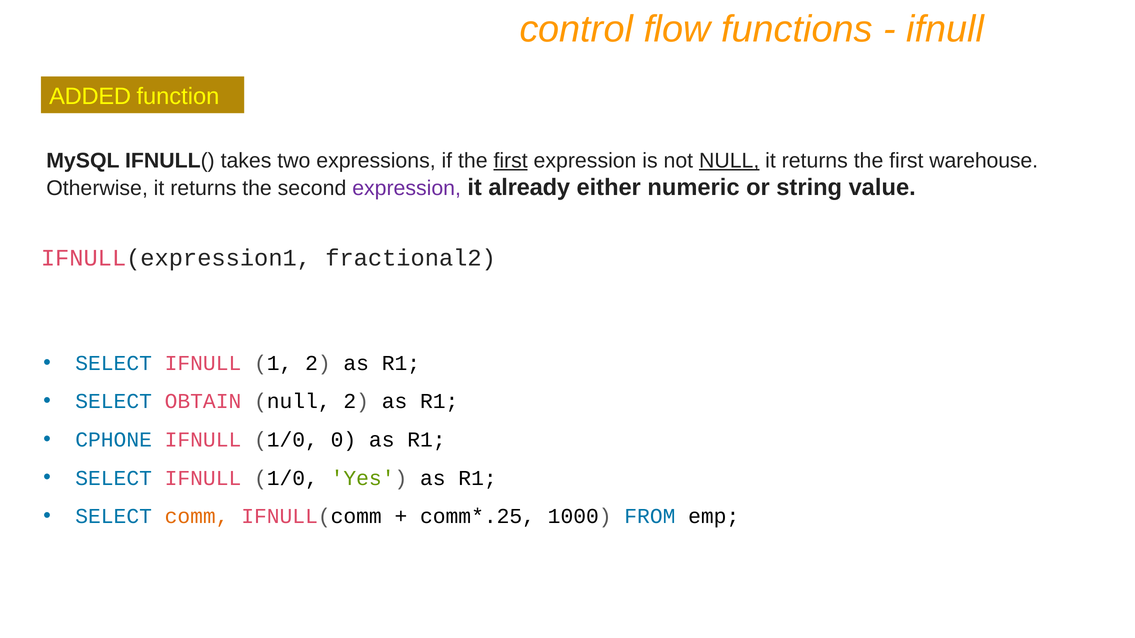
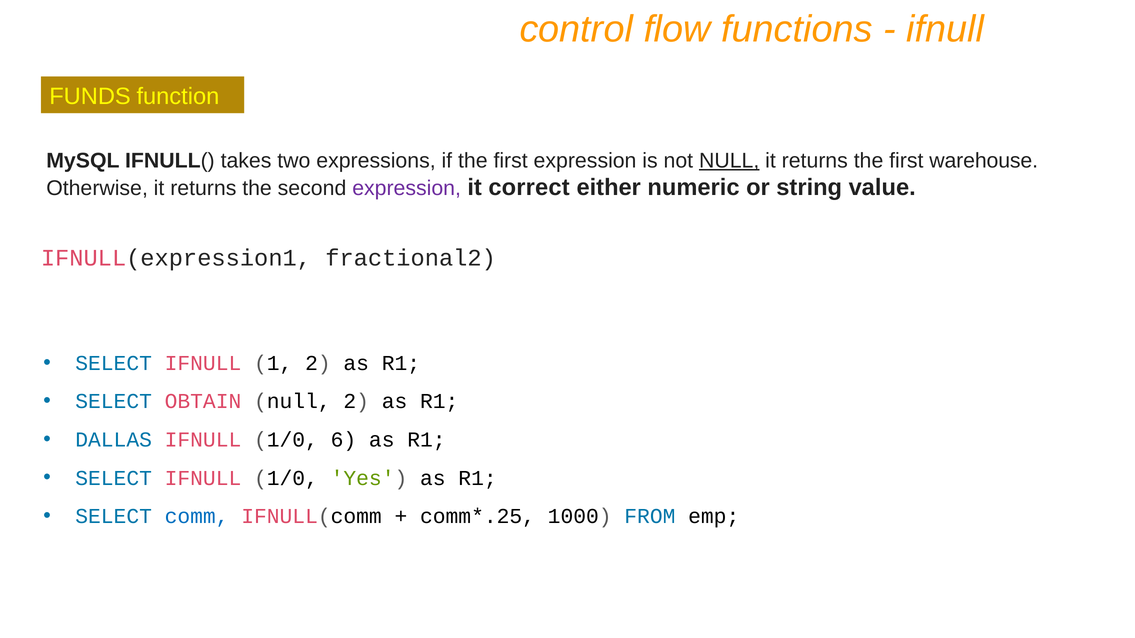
ADDED: ADDED -> FUNDS
first at (511, 161) underline: present -> none
already: already -> correct
CPHONE: CPHONE -> DALLAS
0: 0 -> 6
comm colour: orange -> blue
